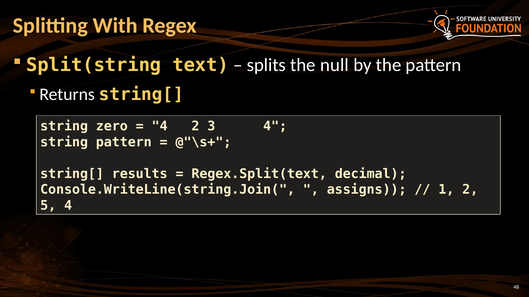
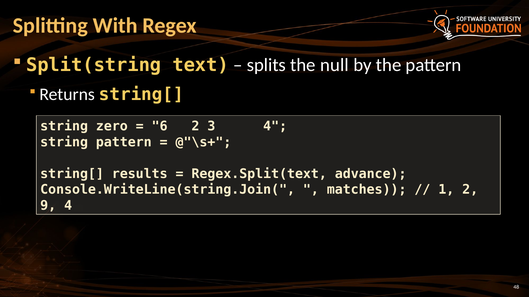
4 at (160, 127): 4 -> 6
decimal: decimal -> advance
assigns: assigns -> matches
5: 5 -> 9
